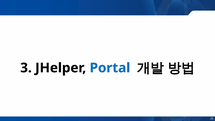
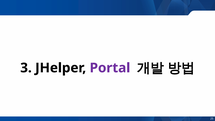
Portal colour: blue -> purple
